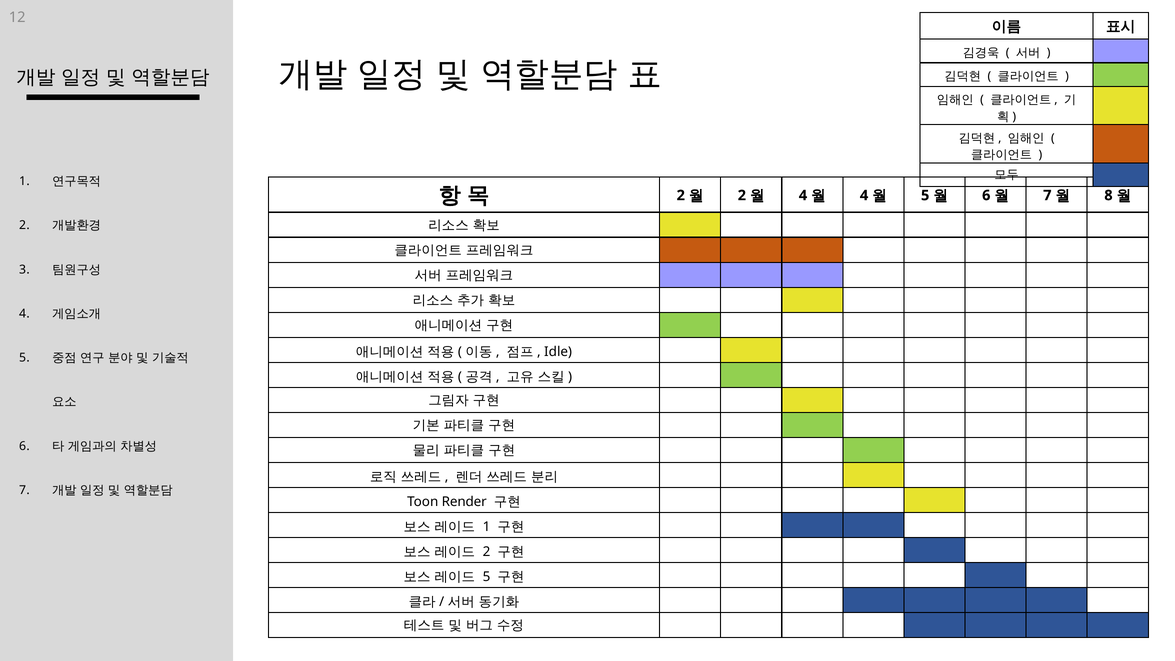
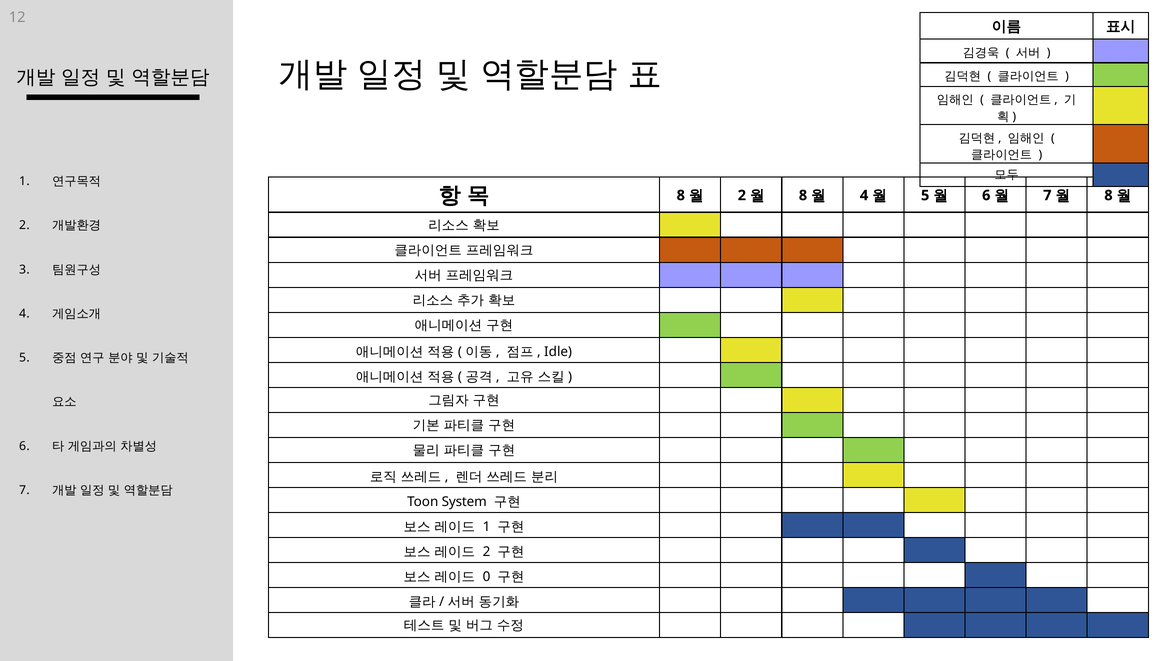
2 at (681, 195): 2 -> 8
4 at (803, 195): 4 -> 8
Render: Render -> System
5 at (486, 577): 5 -> 0
